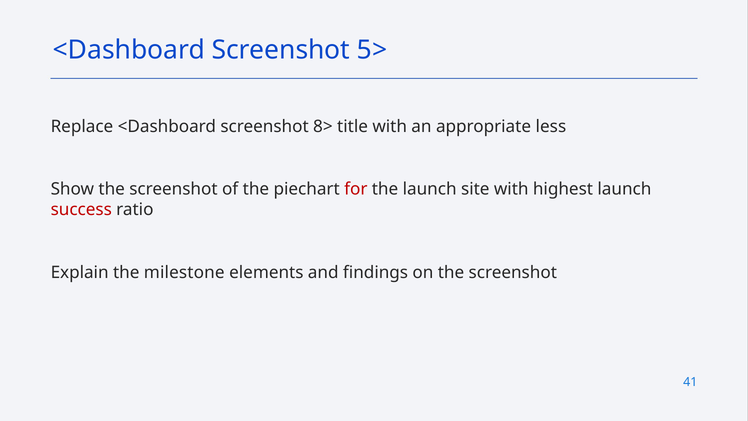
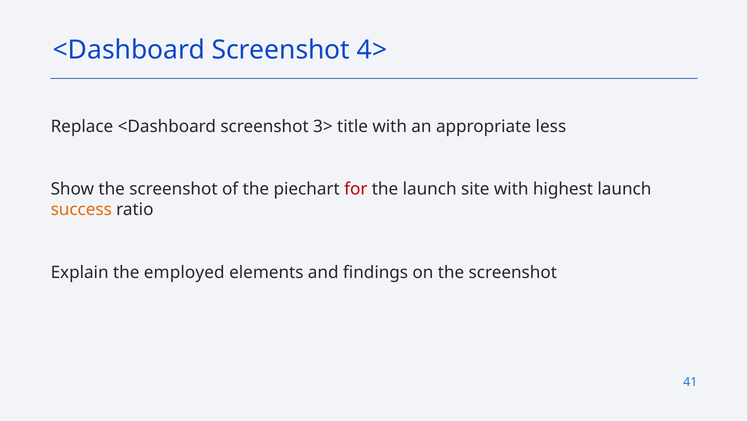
5>: 5> -> 4>
8>: 8> -> 3>
success colour: red -> orange
milestone: milestone -> employed
